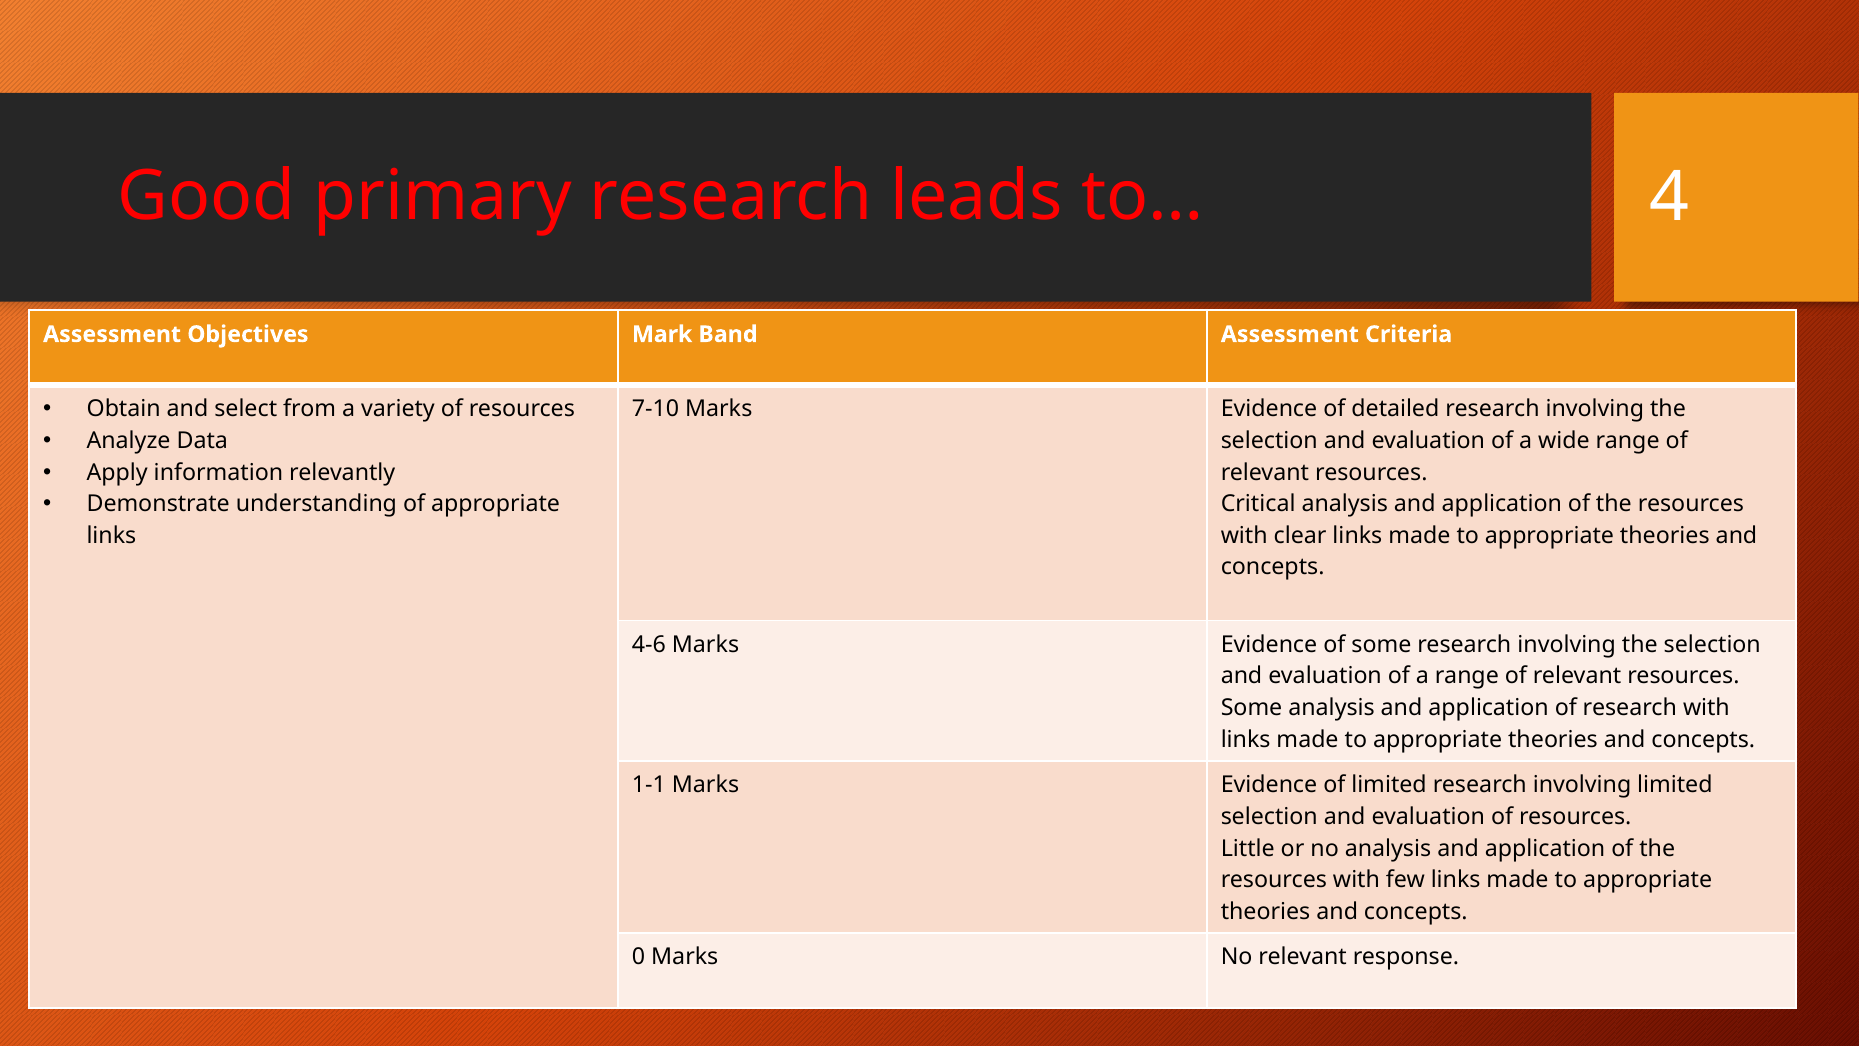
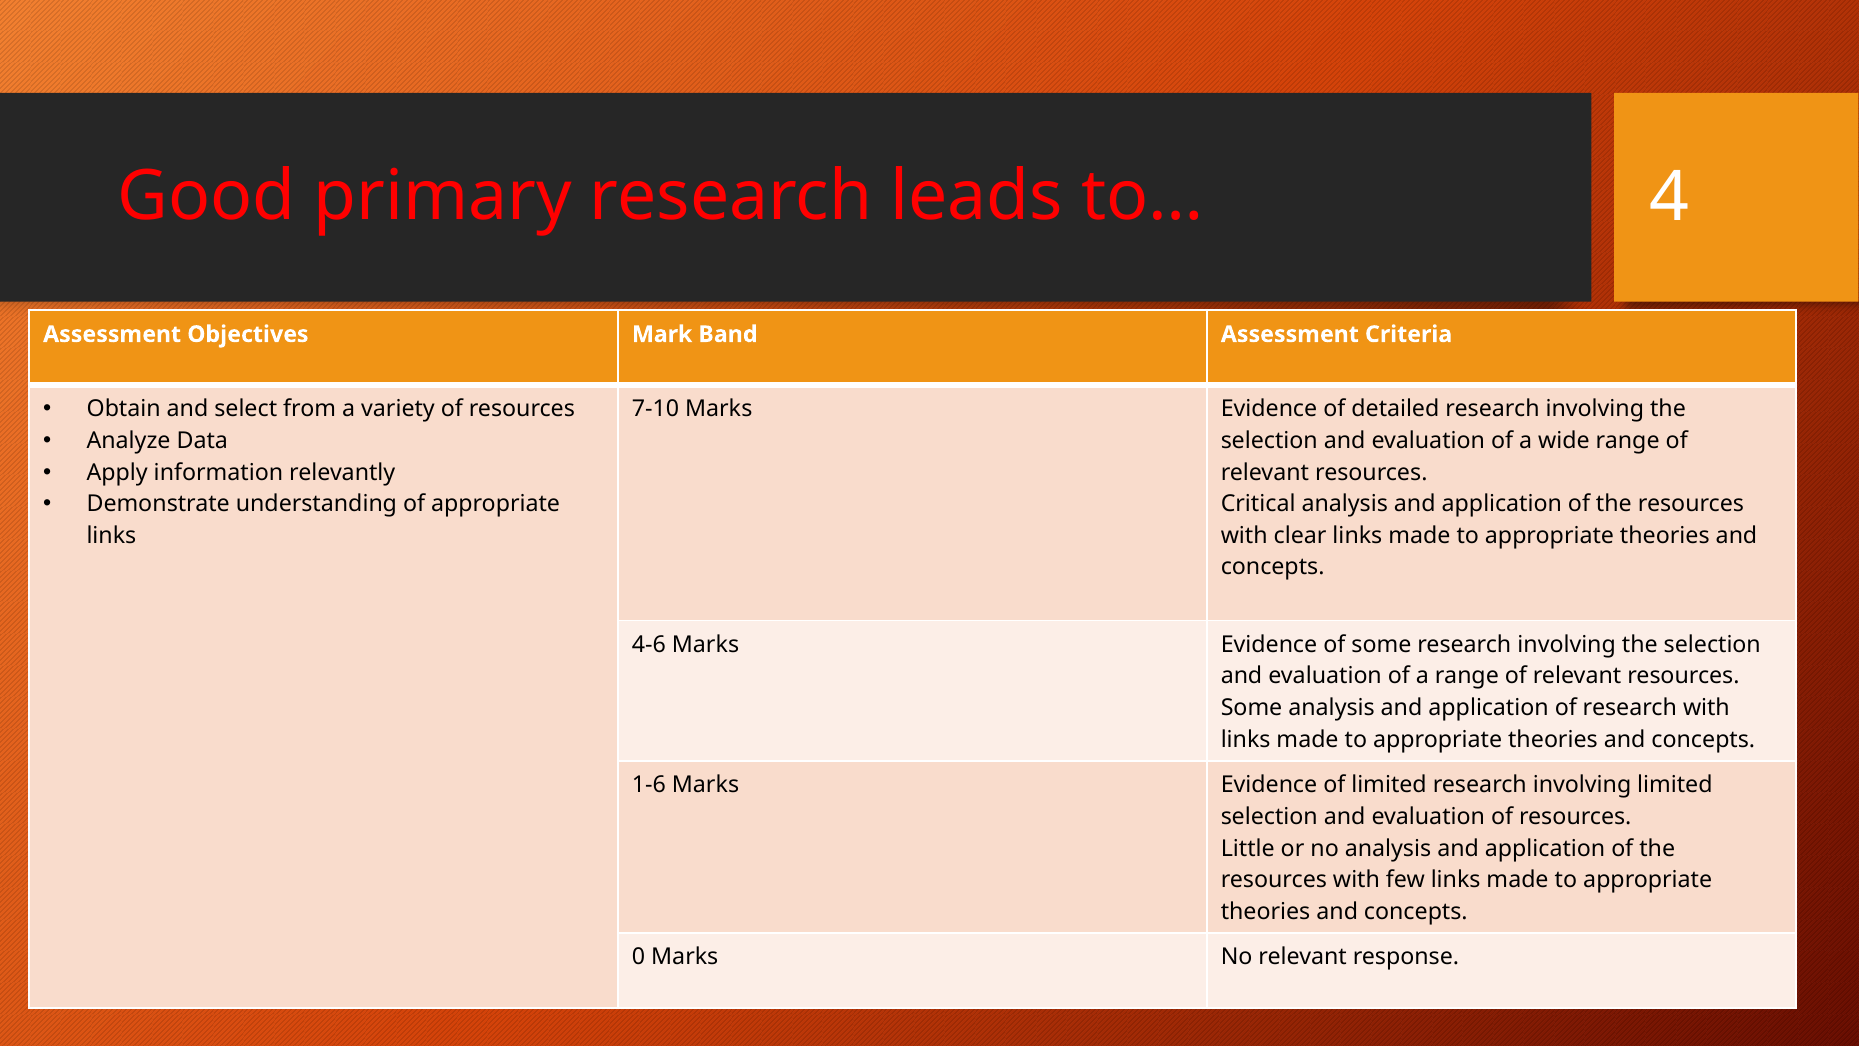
1-1: 1-1 -> 1-6
